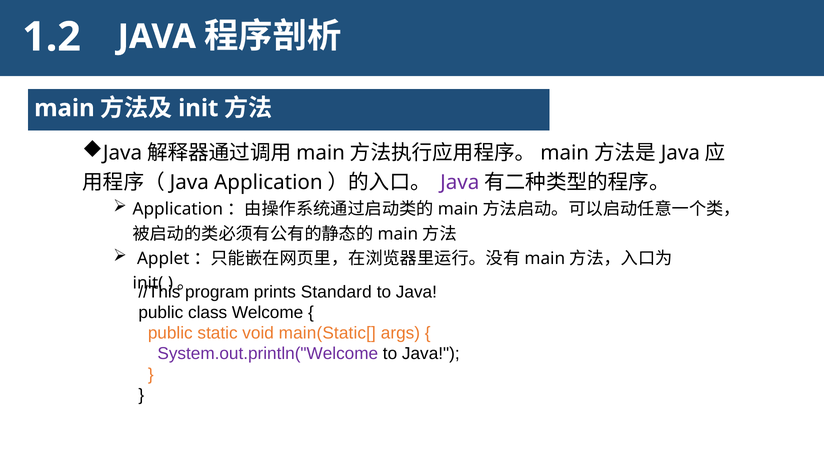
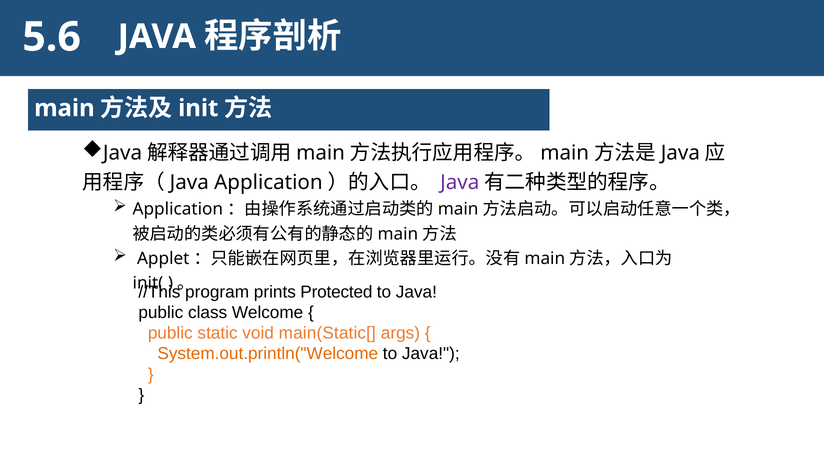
1.2: 1.2 -> 5.6
Standard: Standard -> Protected
System.out.println("Welcome colour: purple -> orange
